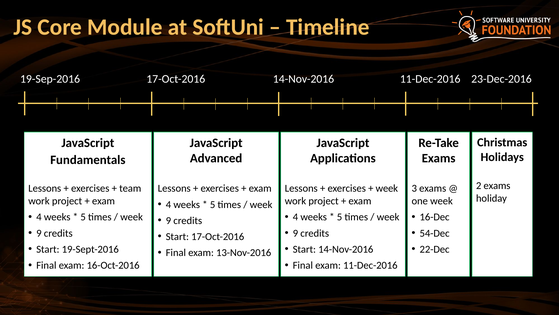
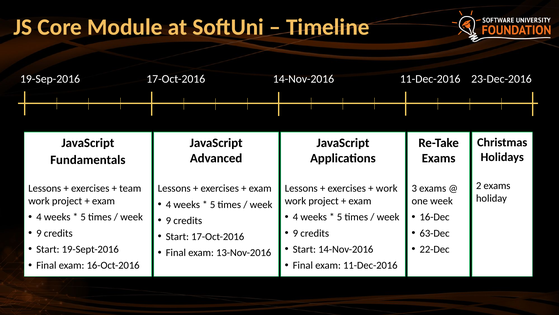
week at (387, 188): week -> work
54-Dec: 54-Dec -> 63-Dec
